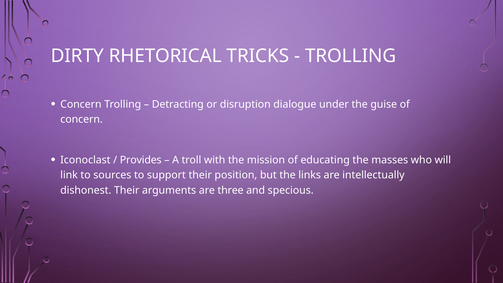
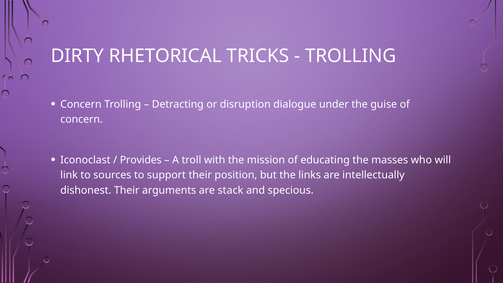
three: three -> stack
